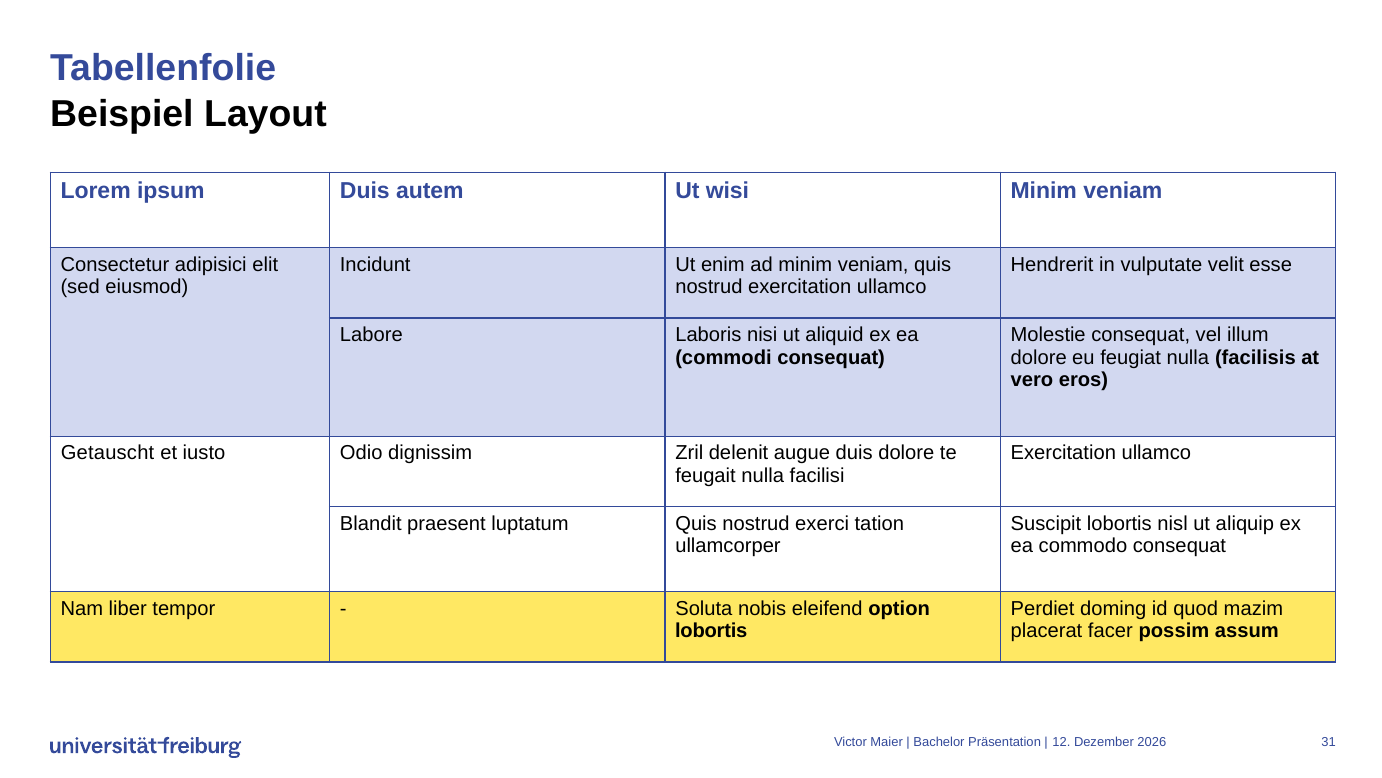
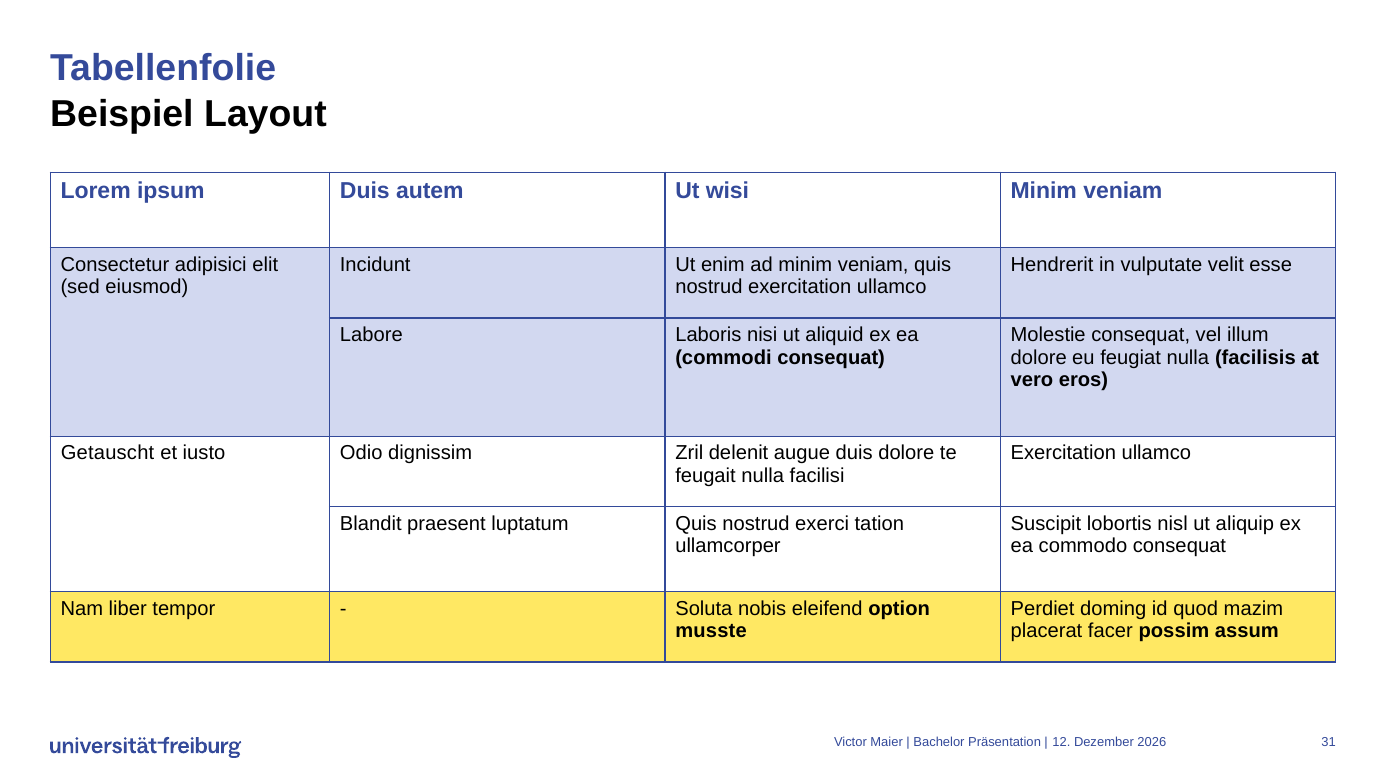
lobortis at (711, 631): lobortis -> musste
